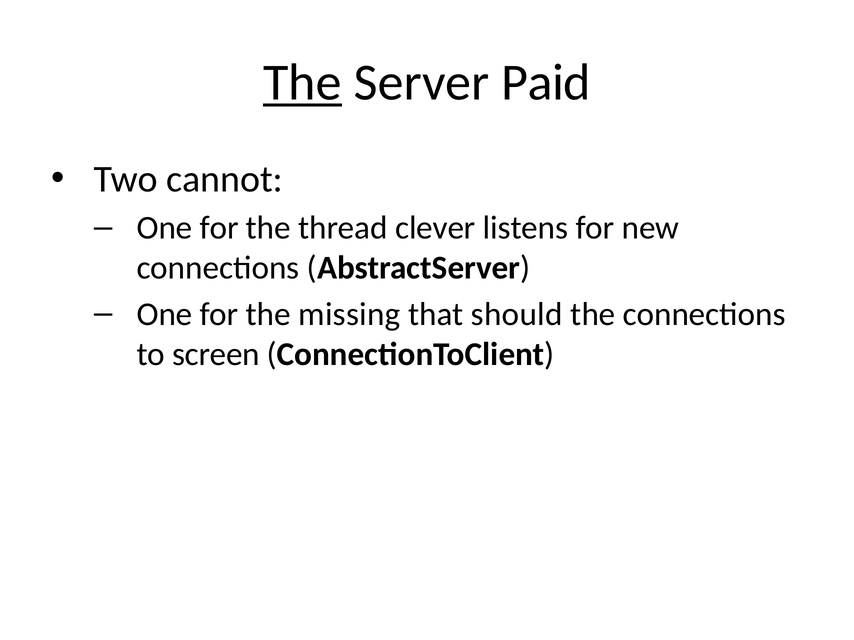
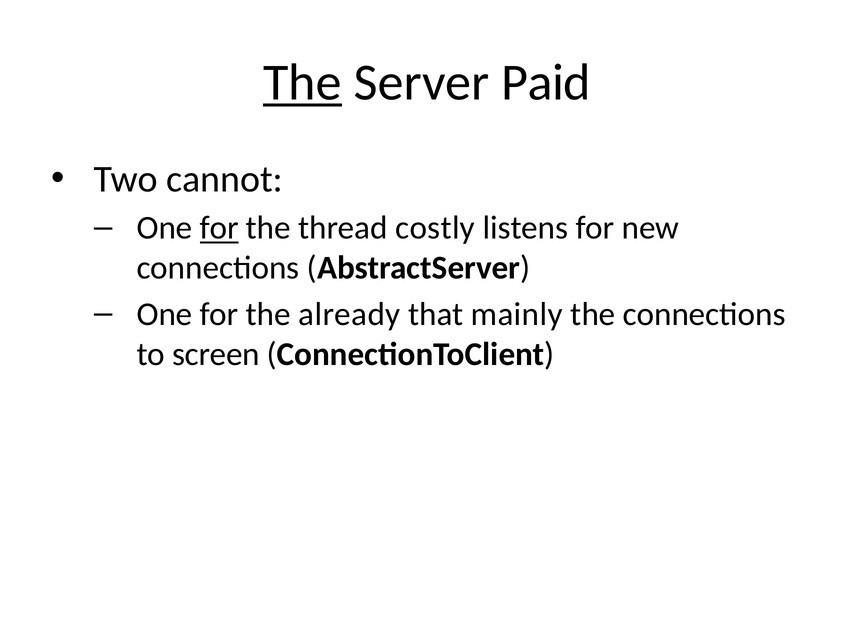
for at (219, 228) underline: none -> present
clever: clever -> costly
missing: missing -> already
should: should -> mainly
